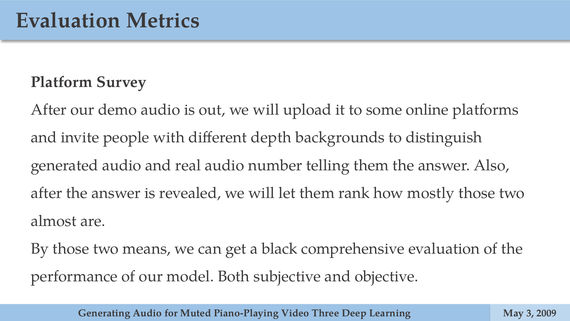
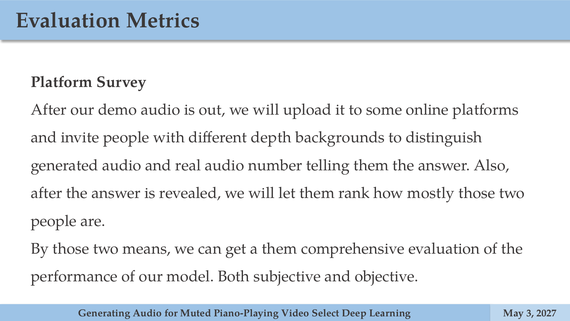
almost at (54, 221): almost -> people
a black: black -> them
Three: Three -> Select
2009: 2009 -> 2027
